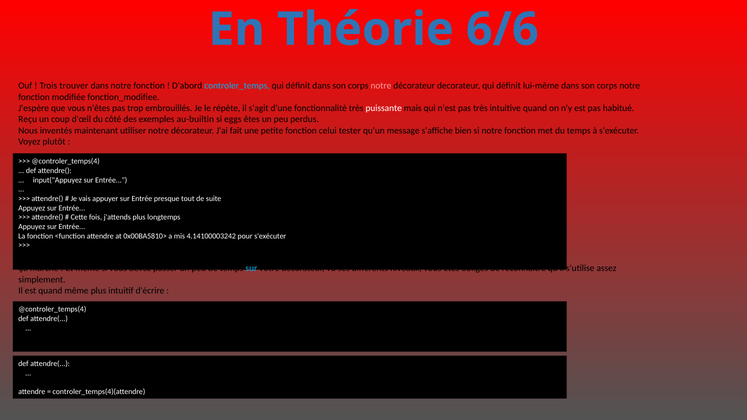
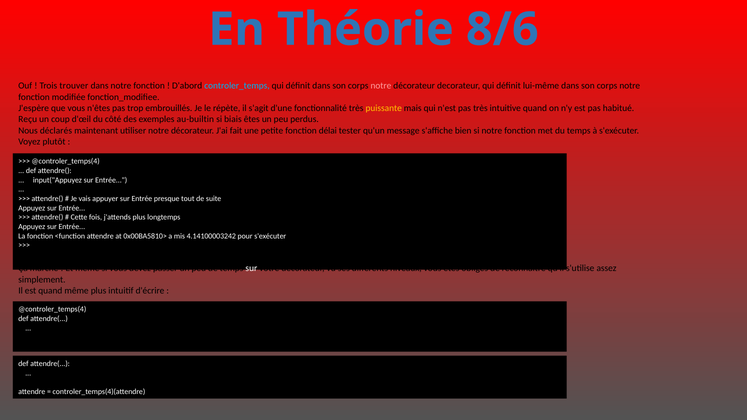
6/6: 6/6 -> 8/6
puissante colour: white -> yellow
eggs: eggs -> biais
inventés: inventés -> déclarés
celui: celui -> délai
sur at (251, 268) colour: light blue -> white
